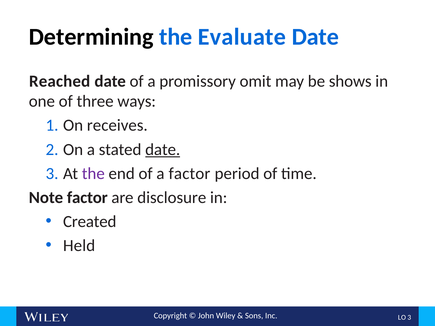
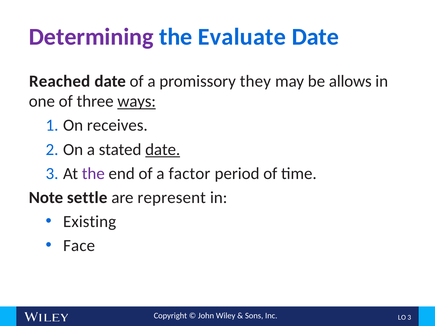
Determining colour: black -> purple
omit: omit -> they
shows: shows -> allows
ways underline: none -> present
Note factor: factor -> settle
disclosure: disclosure -> represent
Created: Created -> Existing
Held: Held -> Face
